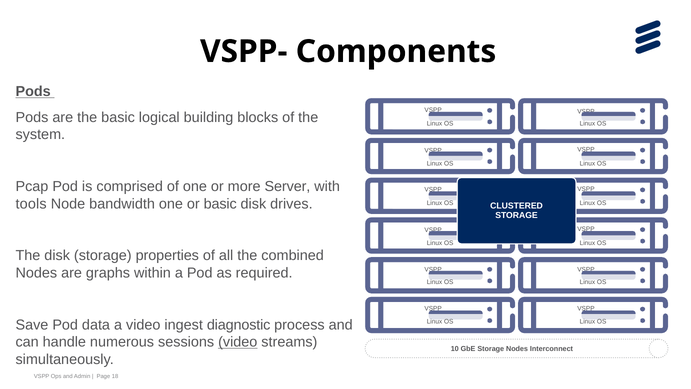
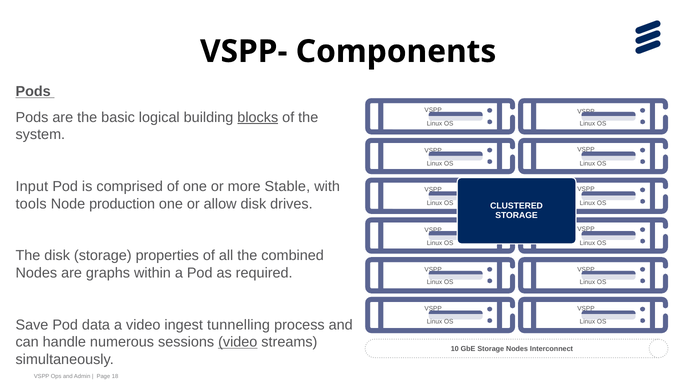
blocks underline: none -> present
Pcap: Pcap -> Input
Server: Server -> Stable
bandwidth: bandwidth -> production
or basic: basic -> allow
diagnostic: diagnostic -> tunnelling
